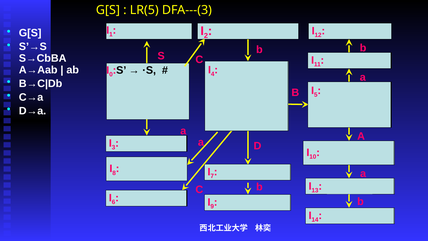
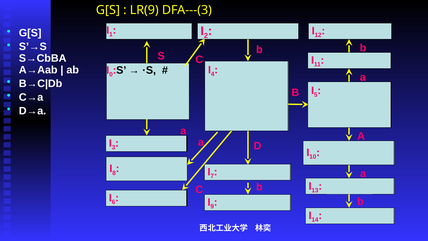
LR(5: LR(5 -> LR(9
